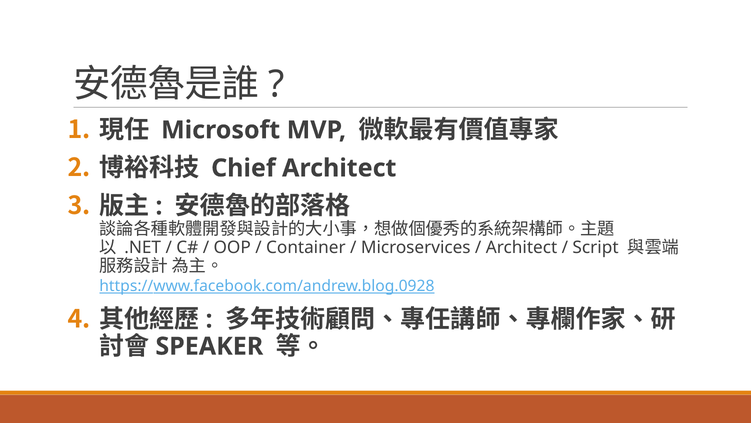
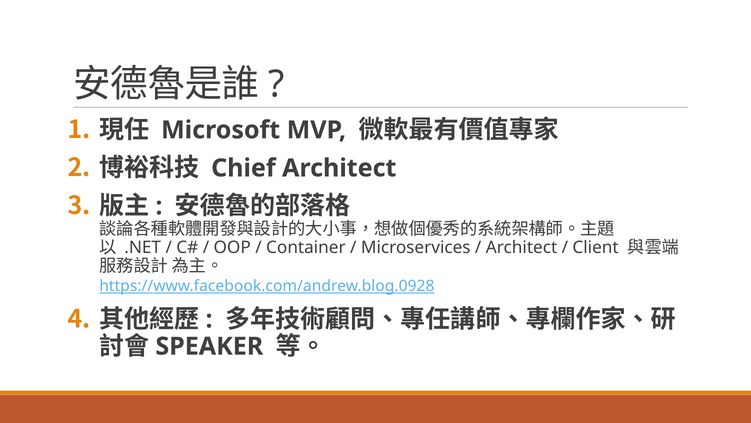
Script: Script -> Client
